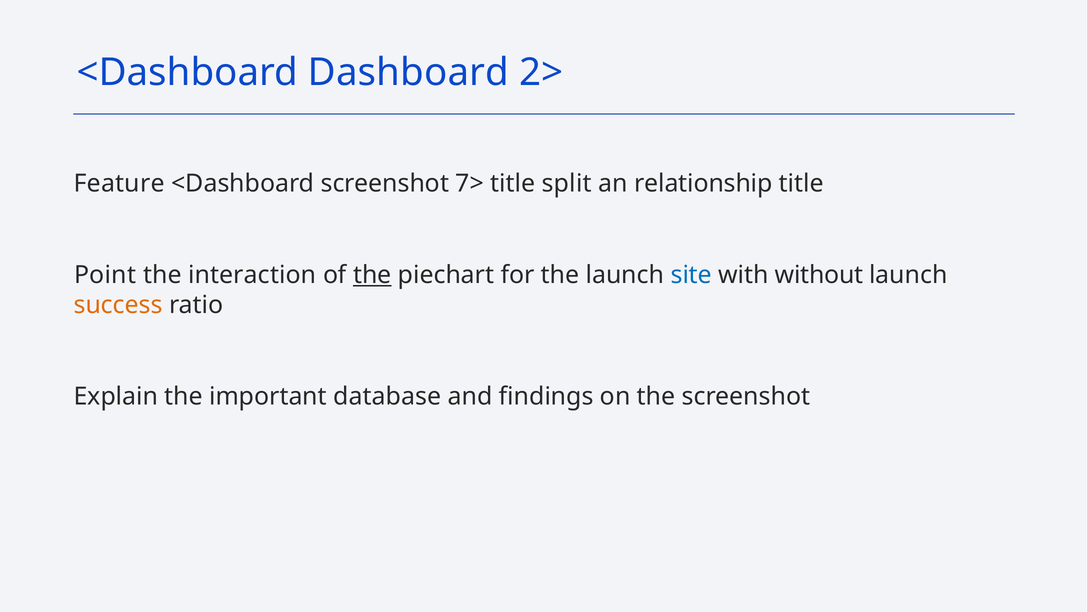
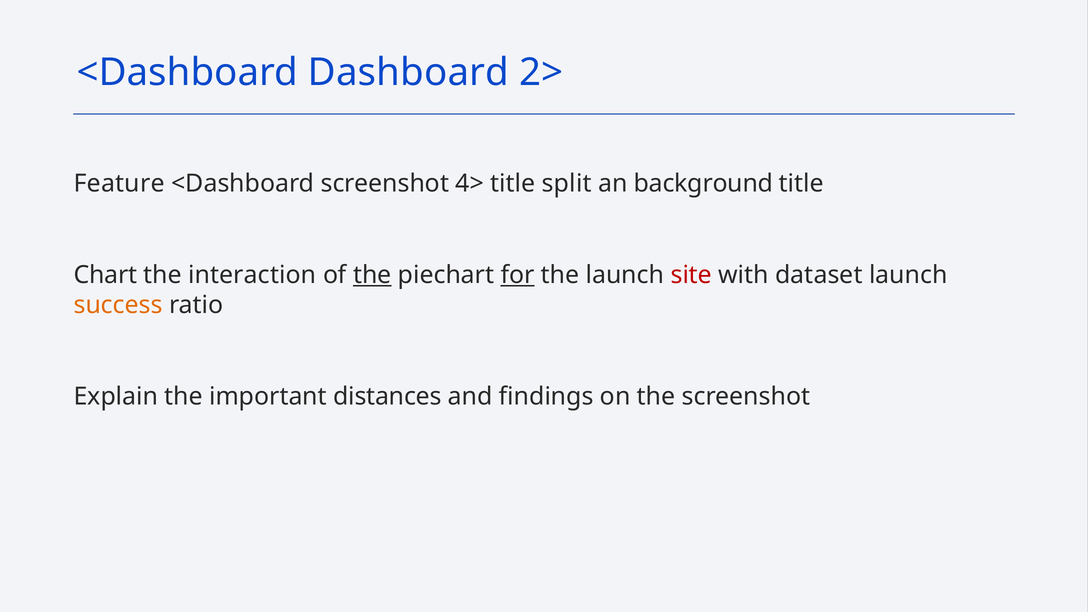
7>: 7> -> 4>
relationship: relationship -> background
Point: Point -> Chart
for underline: none -> present
site colour: blue -> red
without: without -> dataset
database: database -> distances
